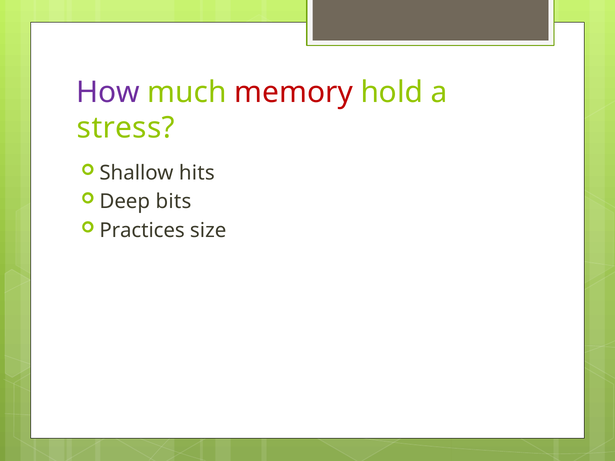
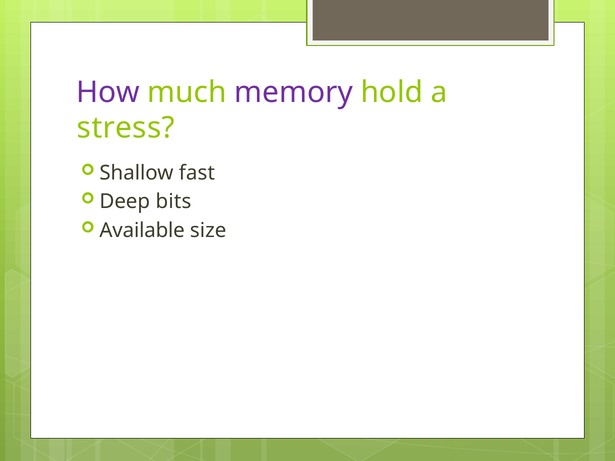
memory colour: red -> purple
hits: hits -> fast
Practices: Practices -> Available
